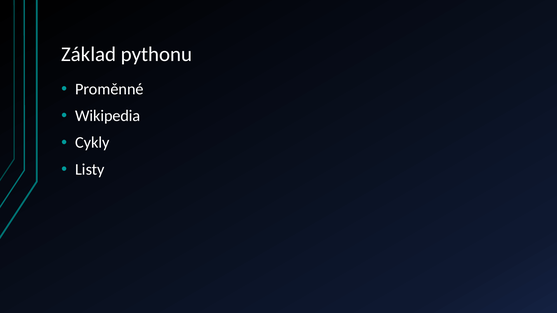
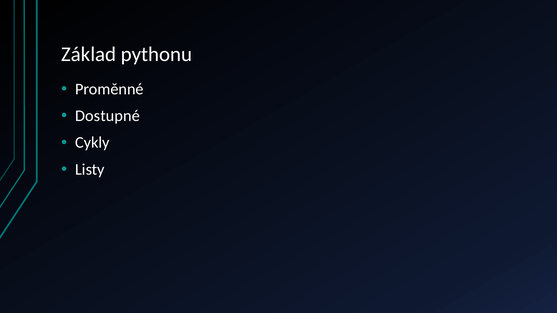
Wikipedia: Wikipedia -> Dostupné
